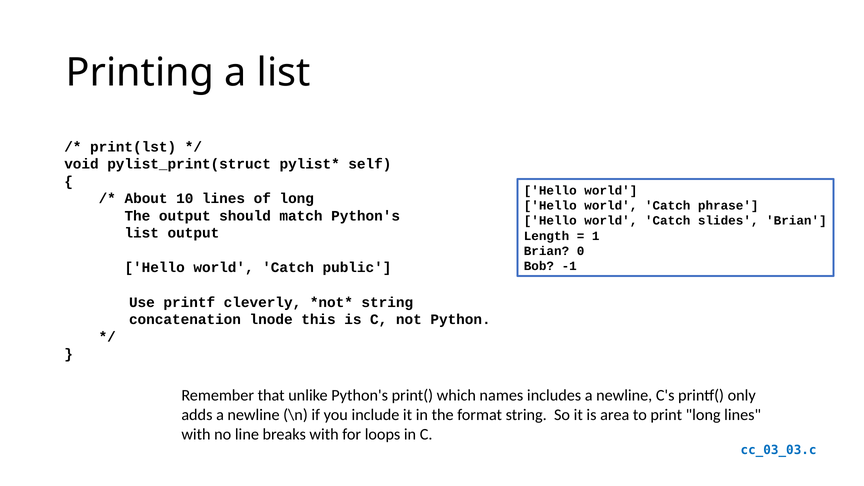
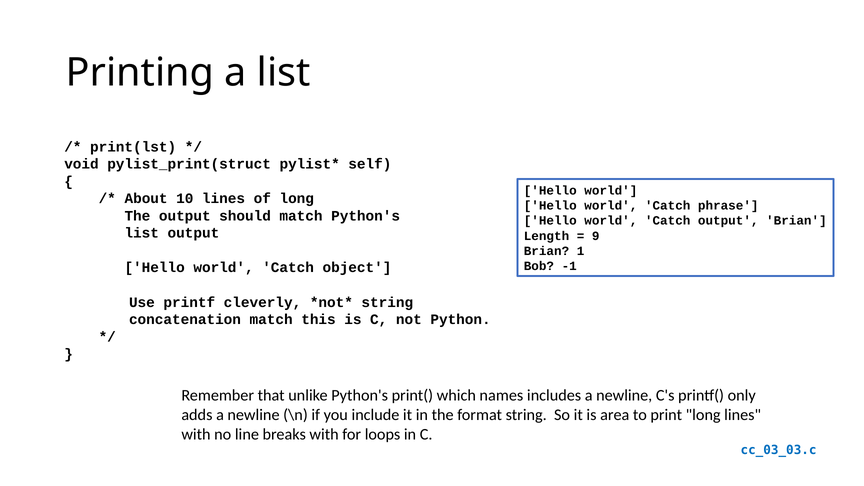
Catch slides: slides -> output
1: 1 -> 9
0: 0 -> 1
public: public -> object
concatenation lnode: lnode -> match
